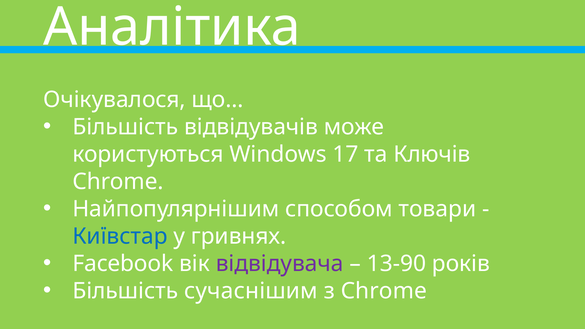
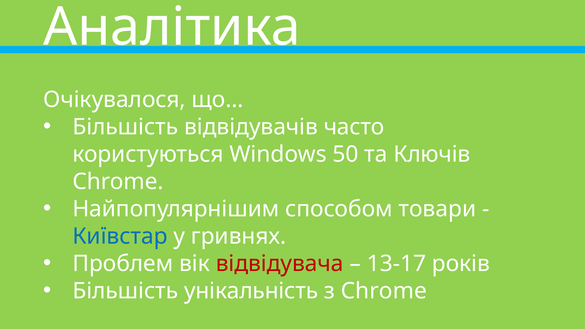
може: може -> часто
17: 17 -> 50
Facebook: Facebook -> Проблем
відвідувача colour: purple -> red
13-90: 13-90 -> 13-17
сучаснішим: сучаснішим -> унікальність
